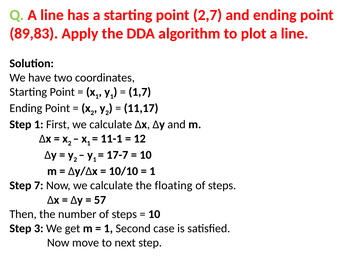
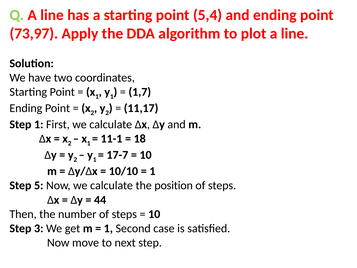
2,7: 2,7 -> 5,4
89,83: 89,83 -> 73,97
12: 12 -> 18
7: 7 -> 5
floating: floating -> position
57: 57 -> 44
